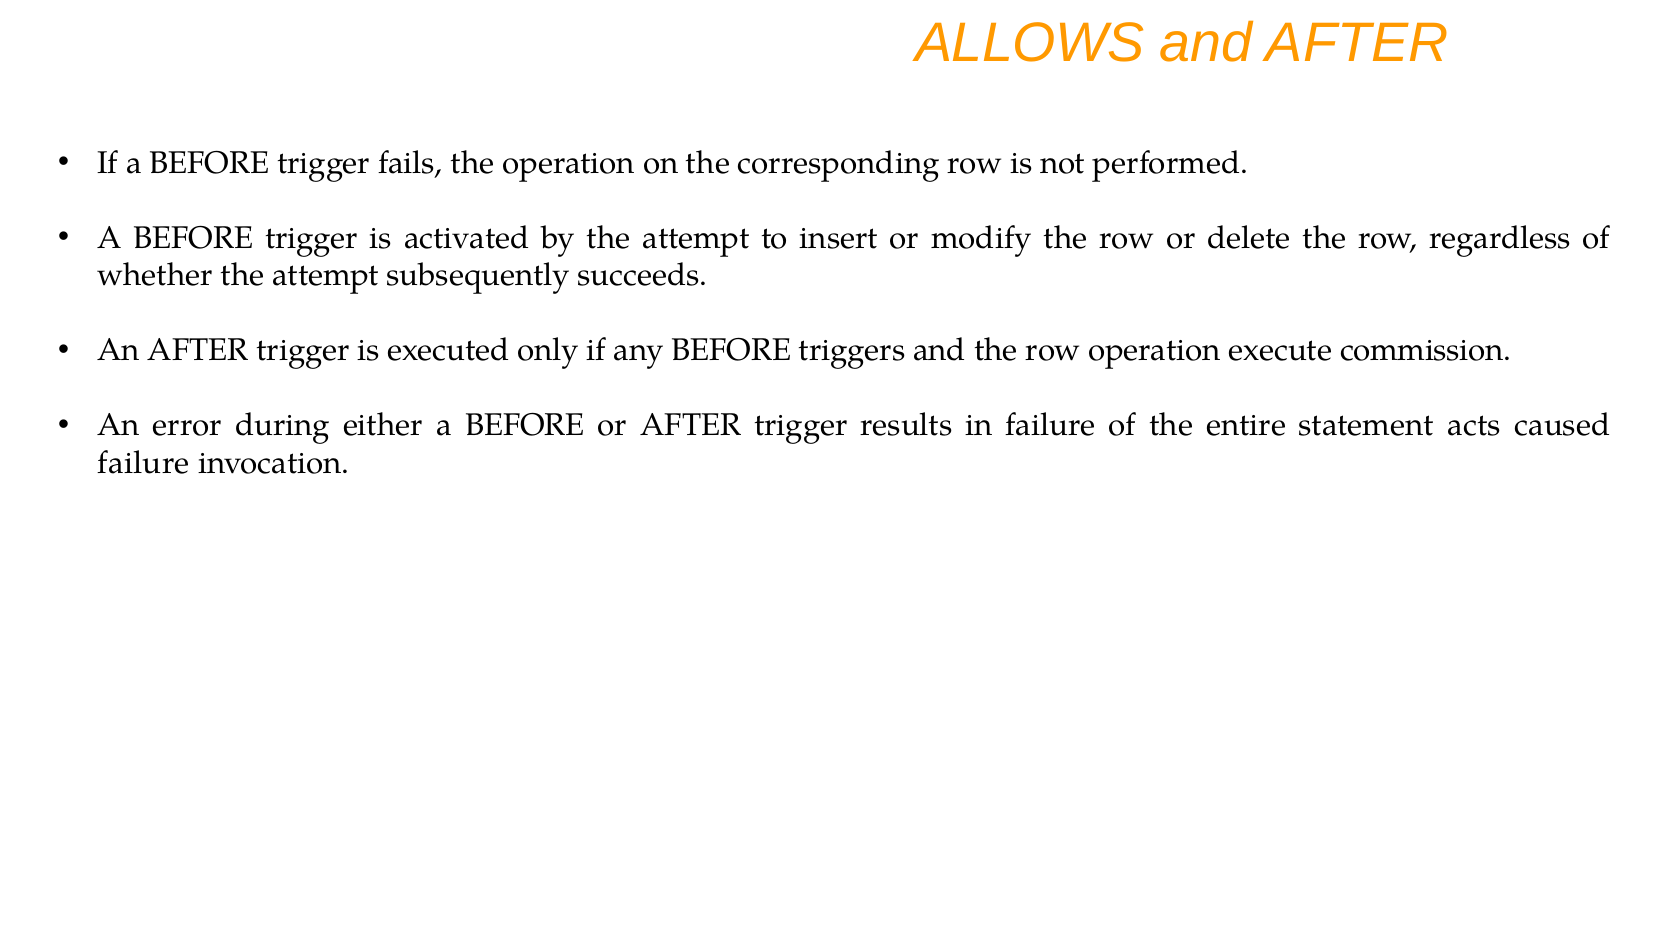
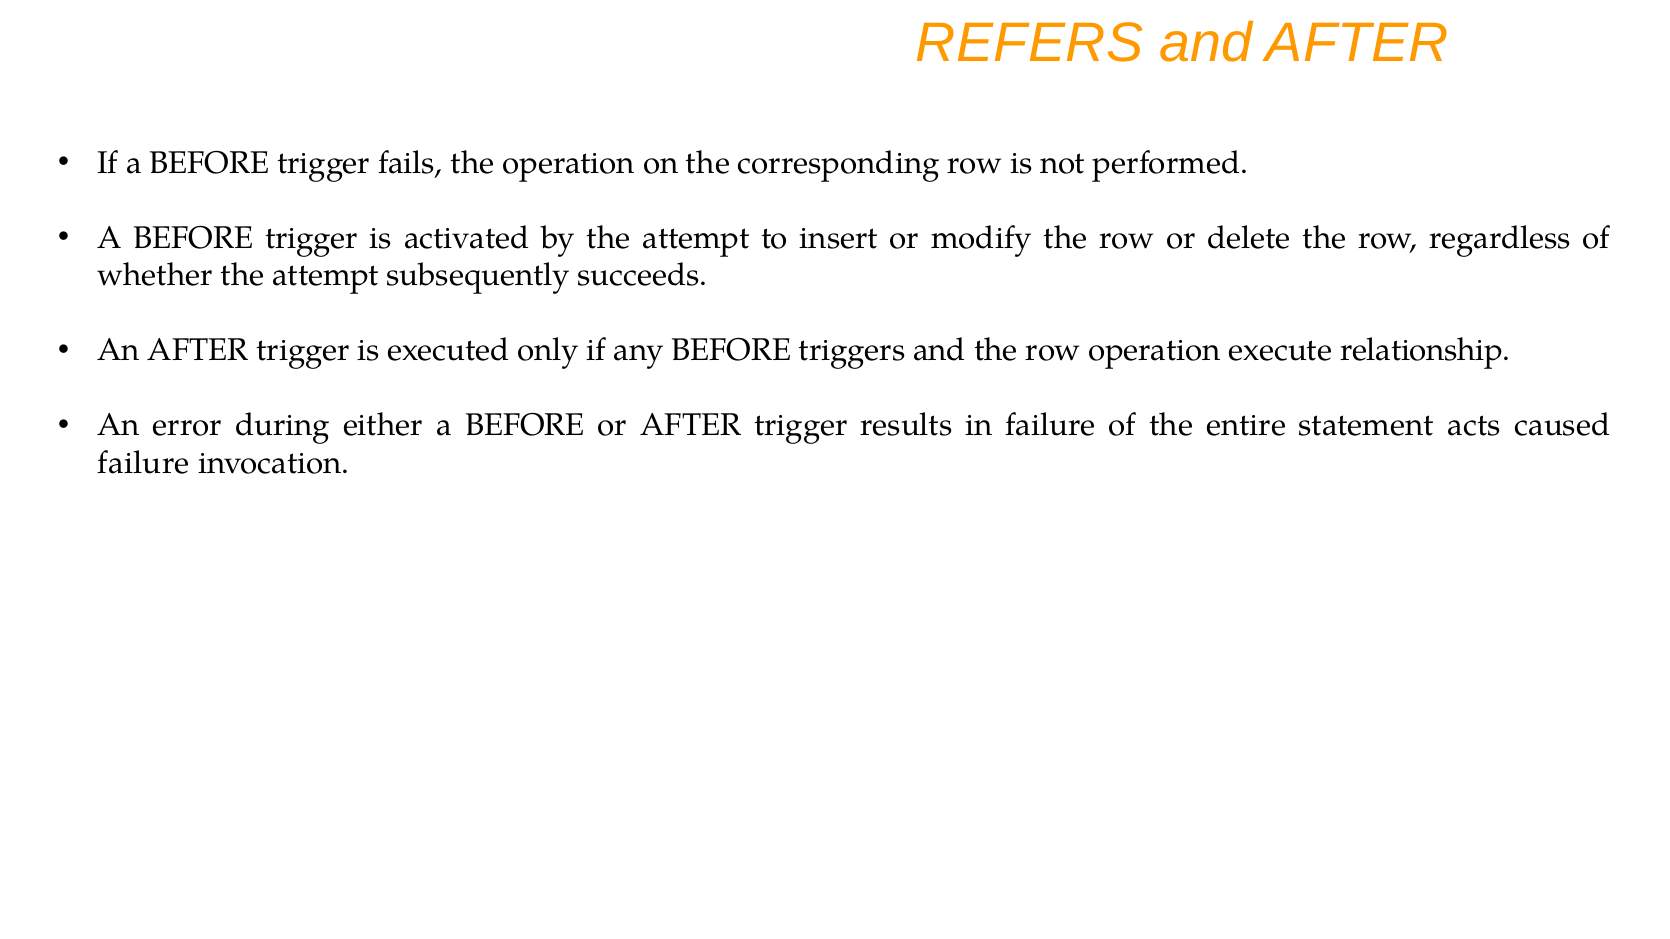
ALLOWS: ALLOWS -> REFERS
commission: commission -> relationship
